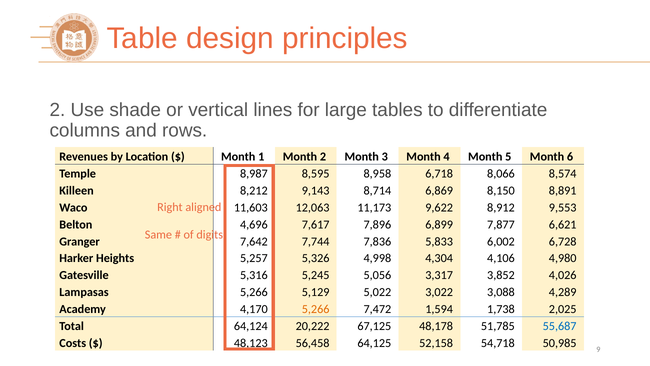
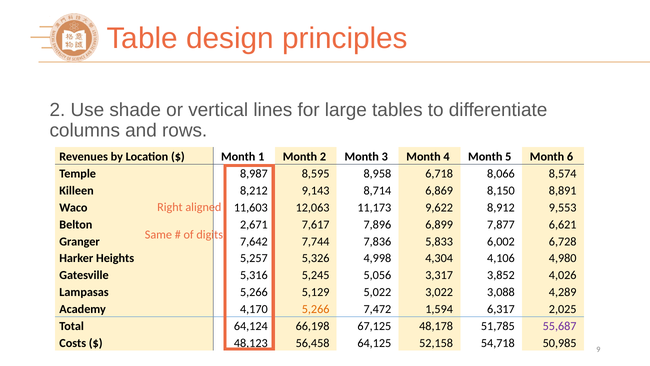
4,696: 4,696 -> 2,671
1,738: 1,738 -> 6,317
20,222: 20,222 -> 66,198
55,687 colour: blue -> purple
